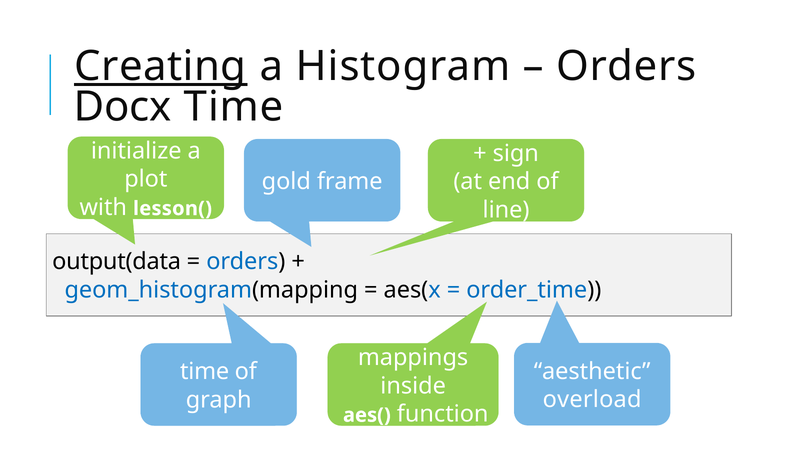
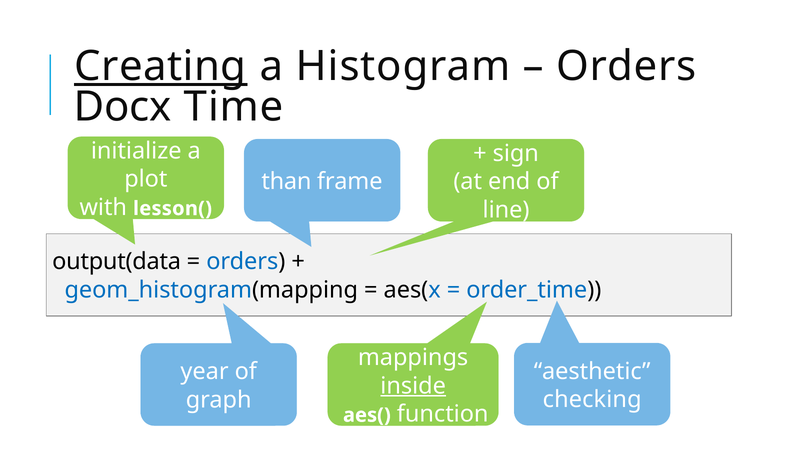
gold: gold -> than
time at (205, 371): time -> year
inside underline: none -> present
overload: overload -> checking
